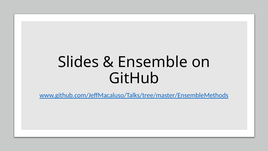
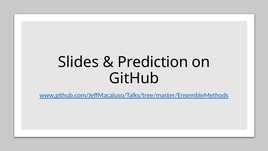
Ensemble: Ensemble -> Prediction
